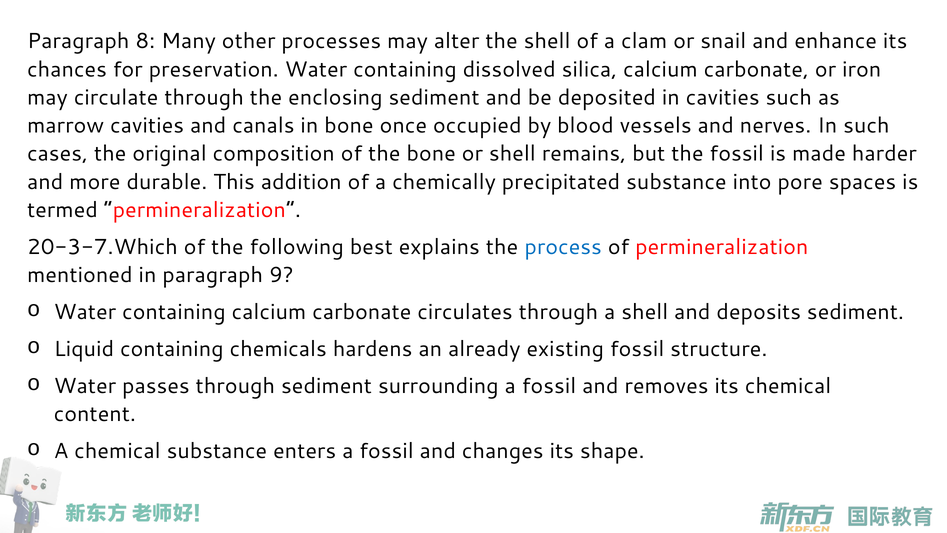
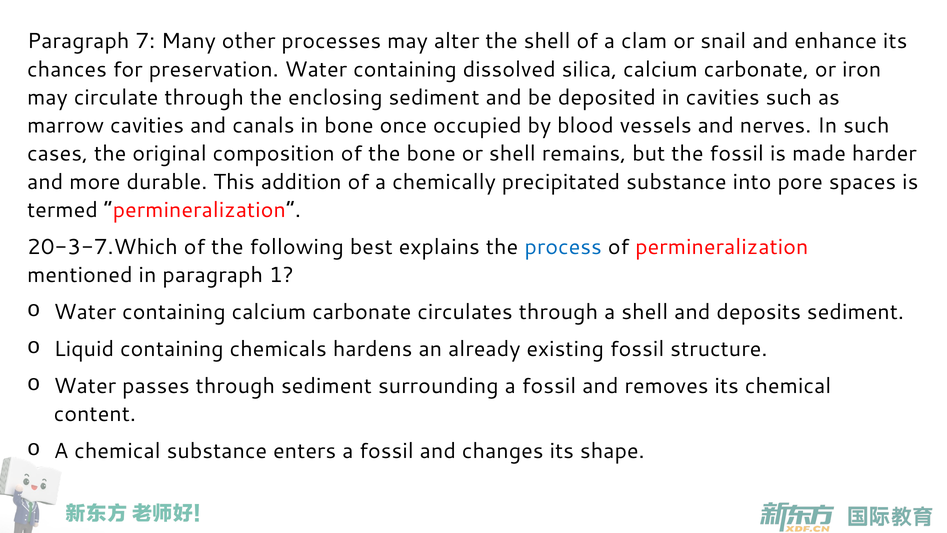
8: 8 -> 7
9: 9 -> 1
